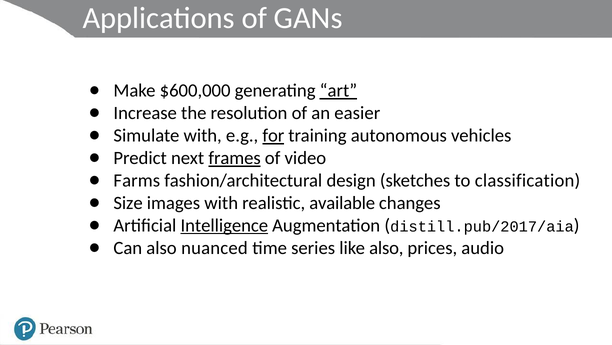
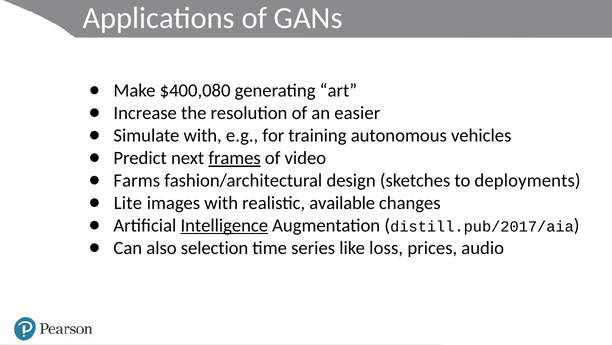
$600,000: $600,000 -> $400,080
art underline: present -> none
for underline: present -> none
classification: classification -> deployments
Size: Size -> Lite
nuanced: nuanced -> selection
like also: also -> loss
